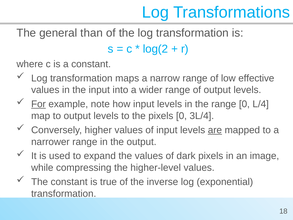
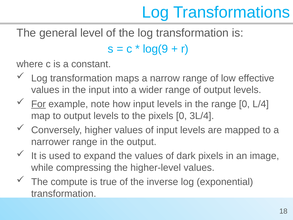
than: than -> level
log(2: log(2 -> log(9
are underline: present -> none
The constant: constant -> compute
